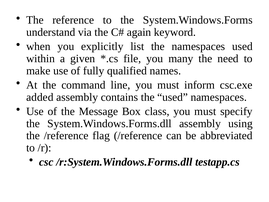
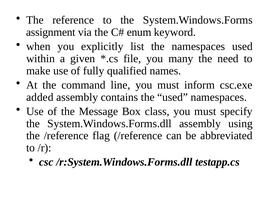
understand: understand -> assignment
again: again -> enum
